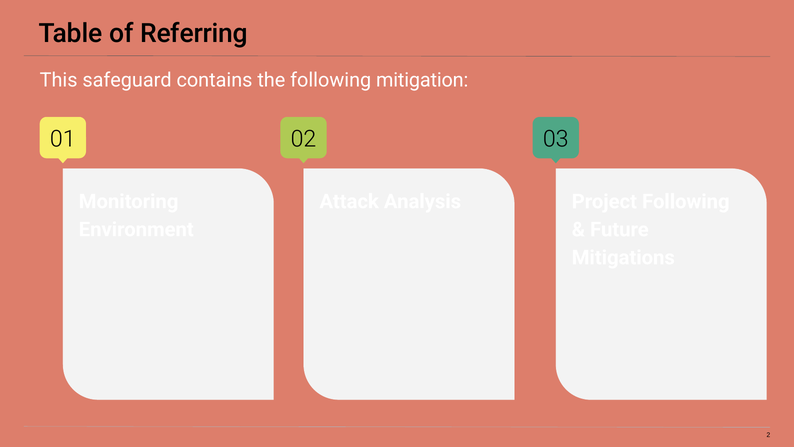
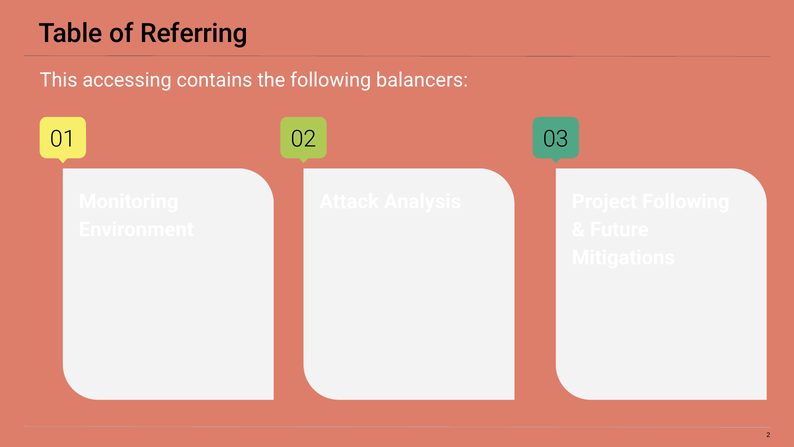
safeguard: safeguard -> accessing
mitigation: mitigation -> balancers
